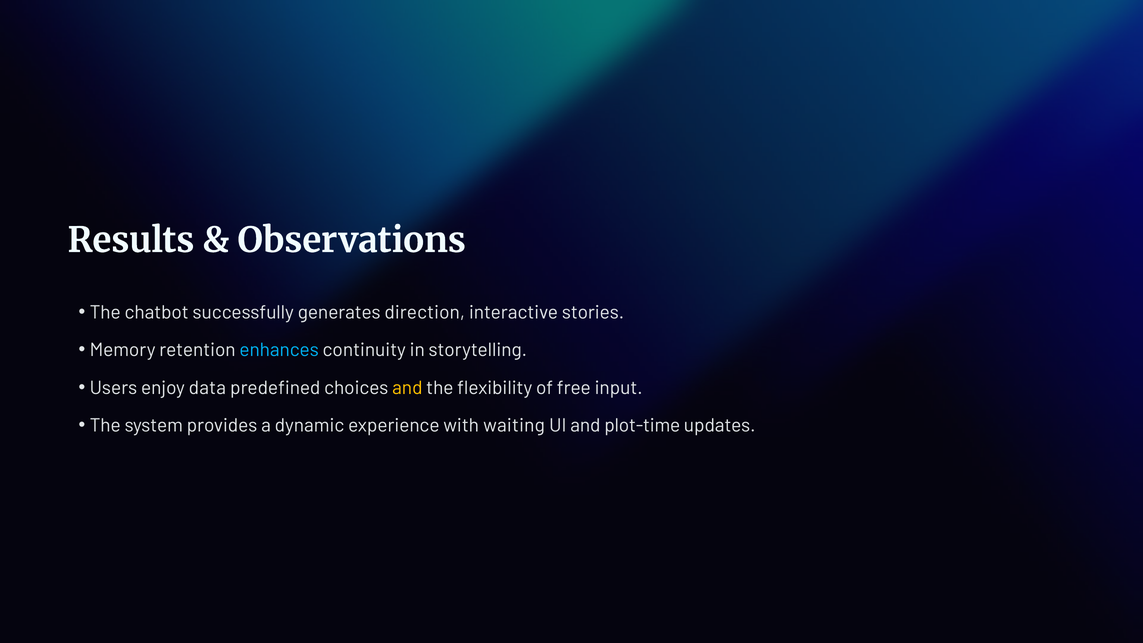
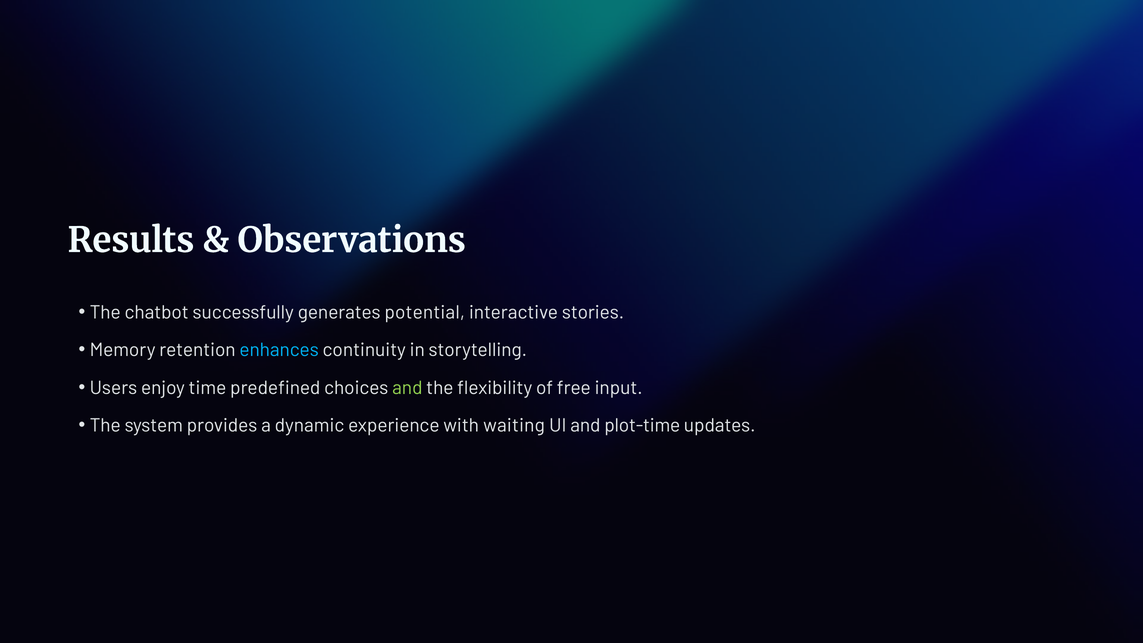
direction: direction -> potential
data: data -> time
and at (407, 388) colour: yellow -> light green
